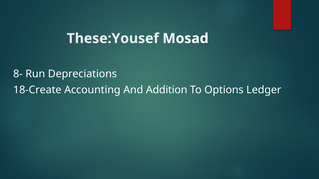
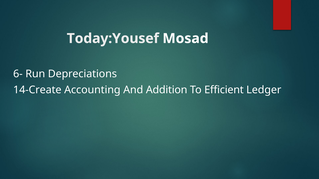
These:Yousef: These:Yousef -> Today:Yousef
8-: 8- -> 6-
18-Create: 18-Create -> 14-Create
Options: Options -> Efficient
